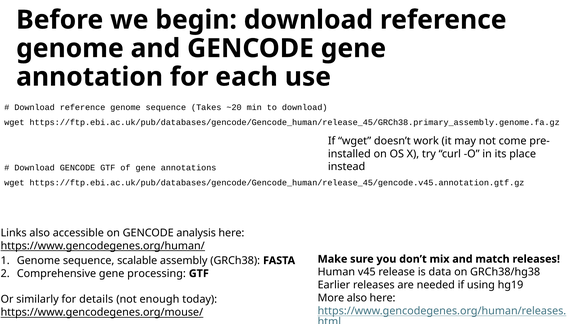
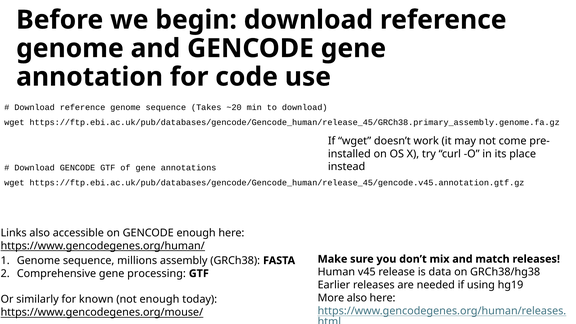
each: each -> code
GENCODE analysis: analysis -> enough
scalable: scalable -> millions
details: details -> known
